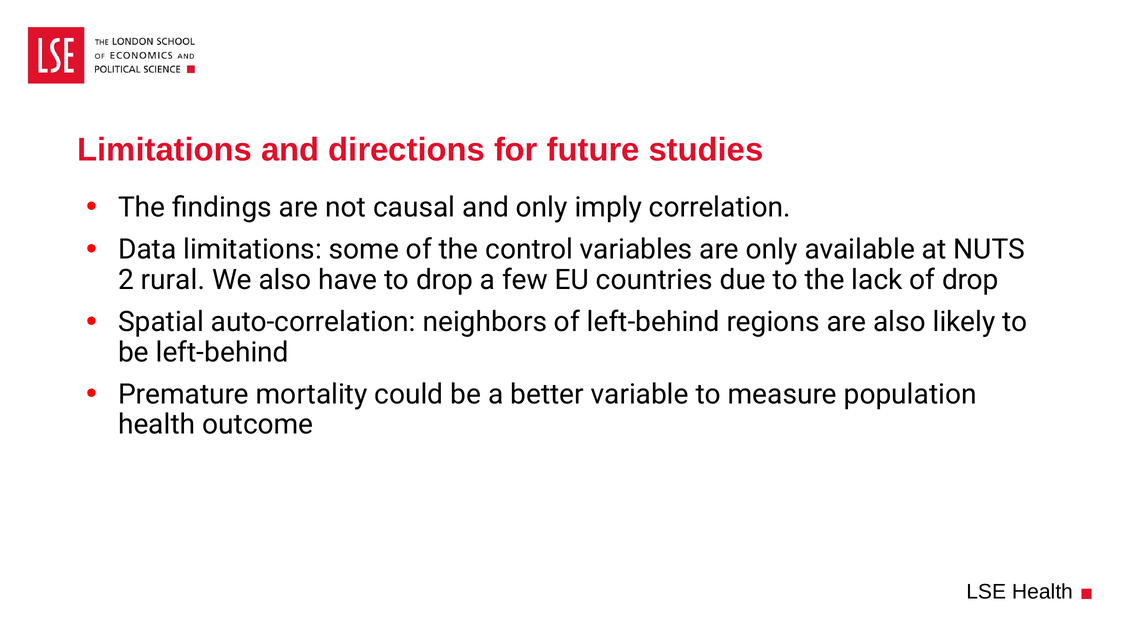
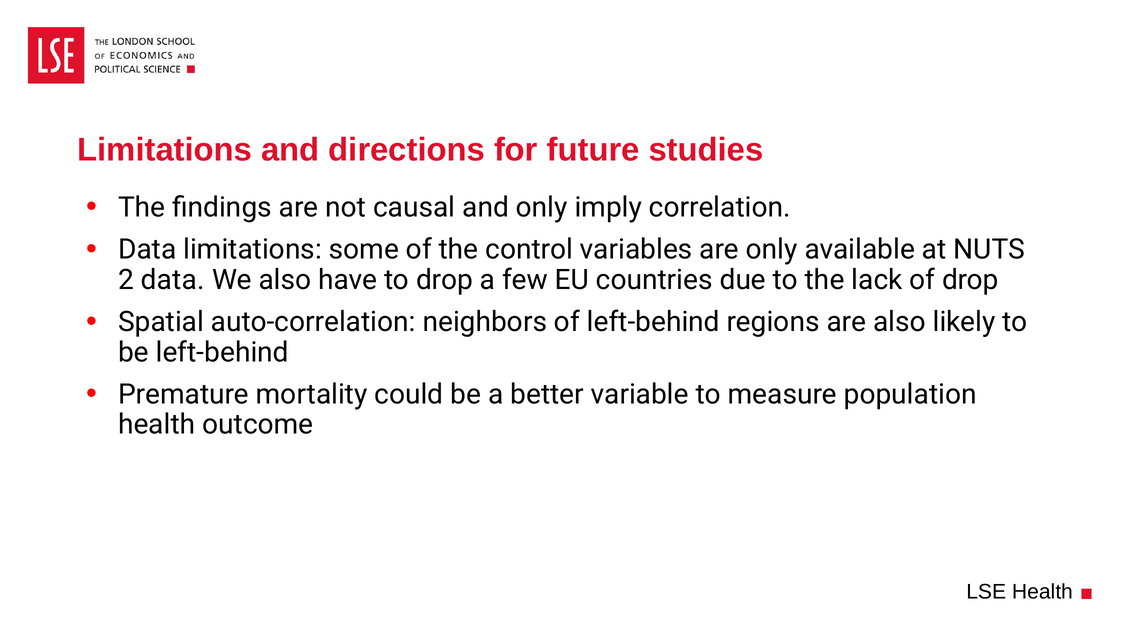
2 rural: rural -> data
